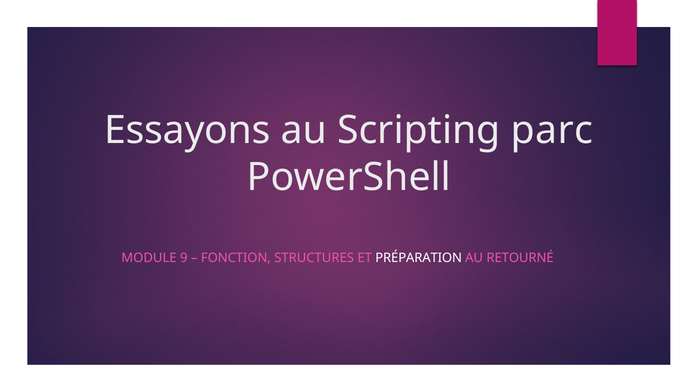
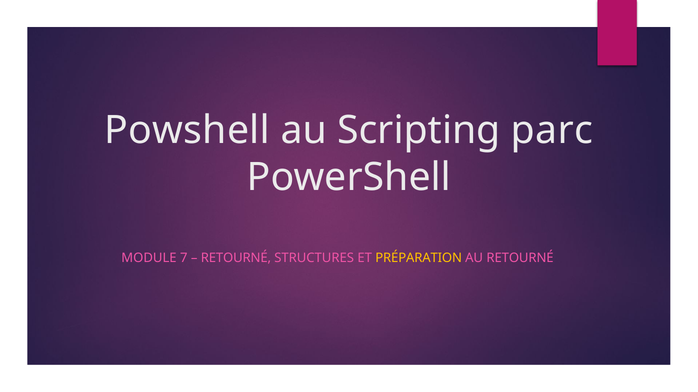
Essayons: Essayons -> Powshell
9: 9 -> 7
FONCTION at (236, 258): FONCTION -> RETOURNÉ
PRÉPARATION colour: white -> yellow
